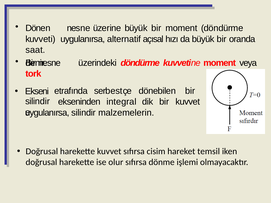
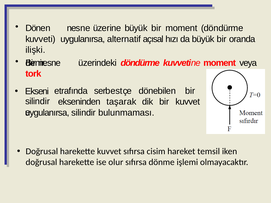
saat: saat -> ilişki
integral: integral -> taşarak
malzemelerin: malzemelerin -> bulunmaması
